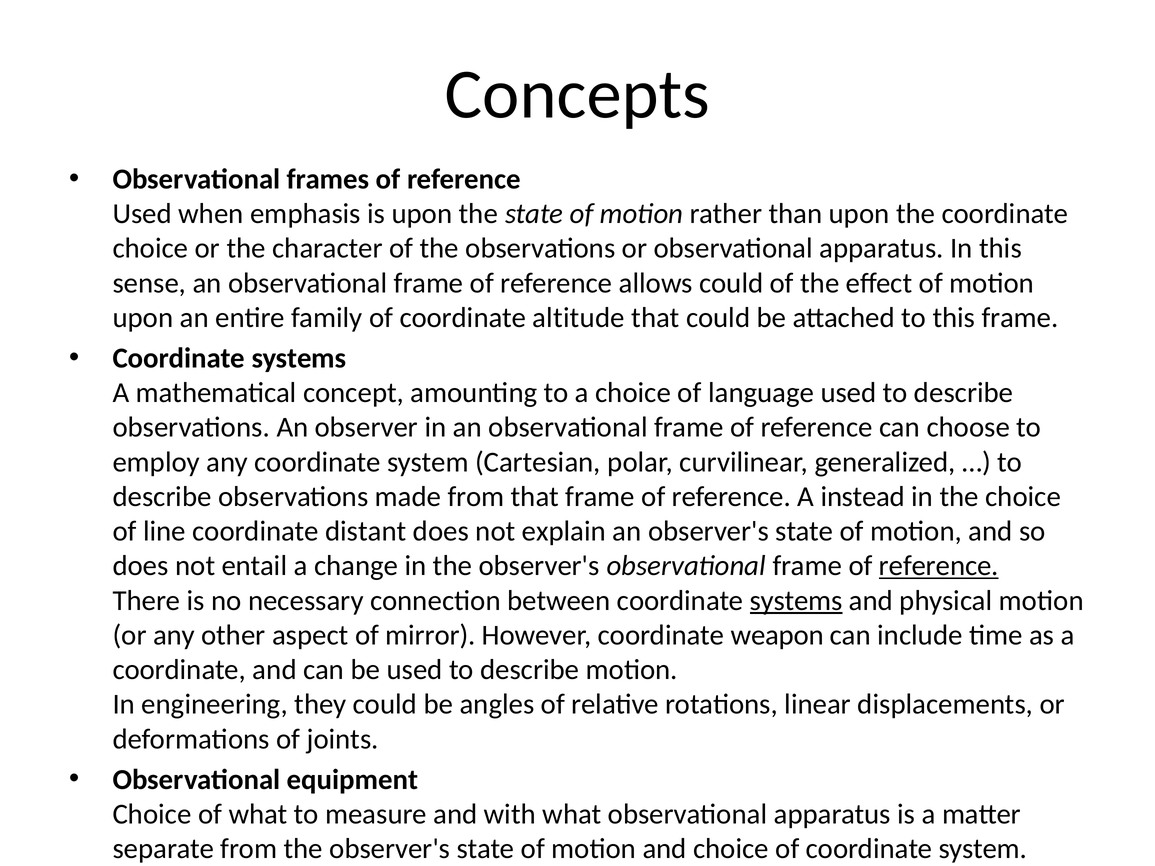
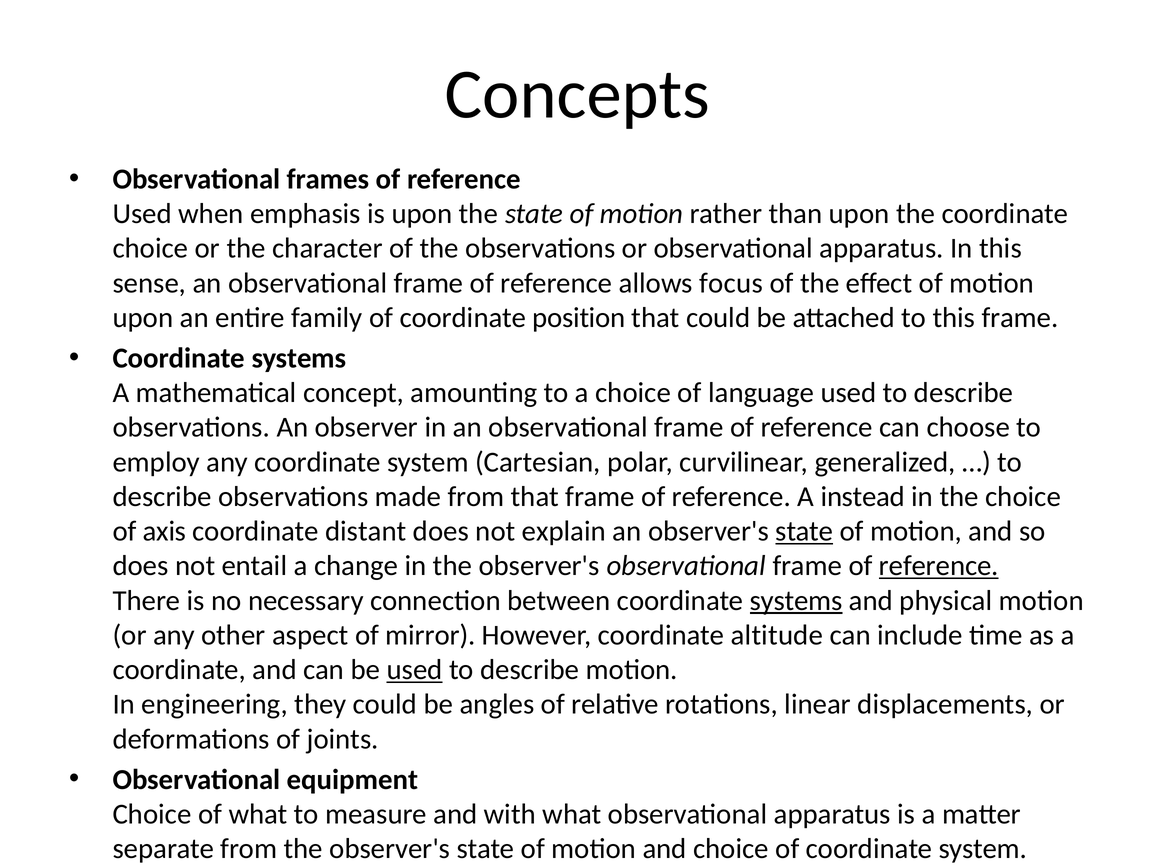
allows could: could -> focus
altitude: altitude -> position
line: line -> axis
state at (804, 531) underline: none -> present
weapon: weapon -> altitude
used at (415, 670) underline: none -> present
